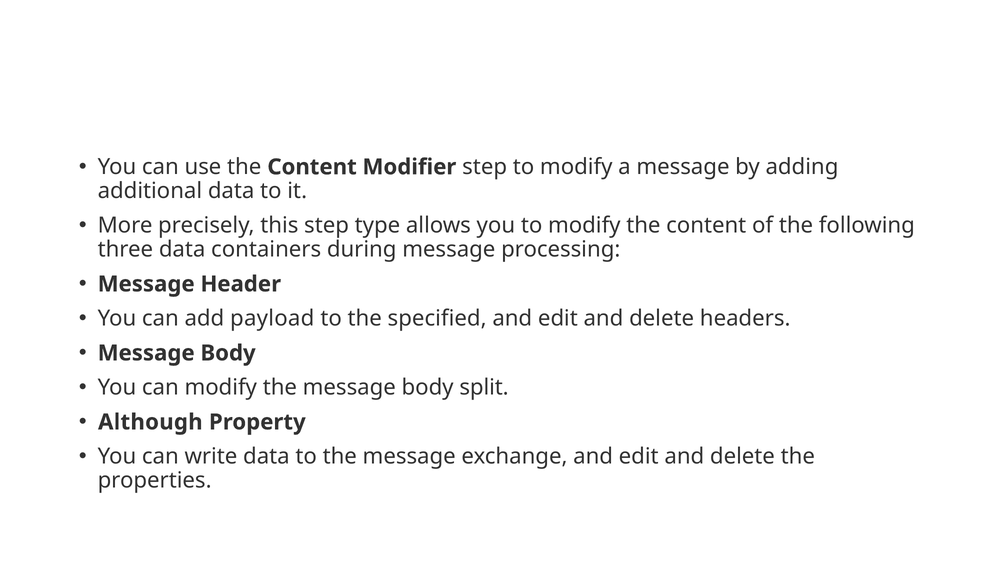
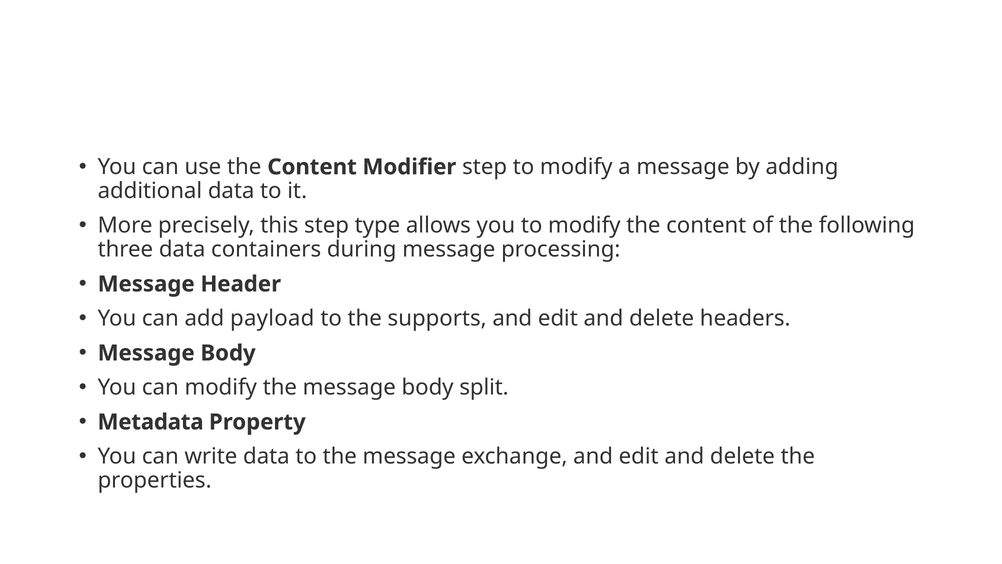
specified: specified -> supports
Although: Although -> Metadata
